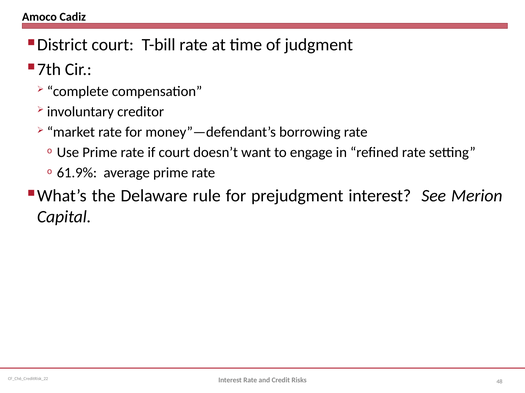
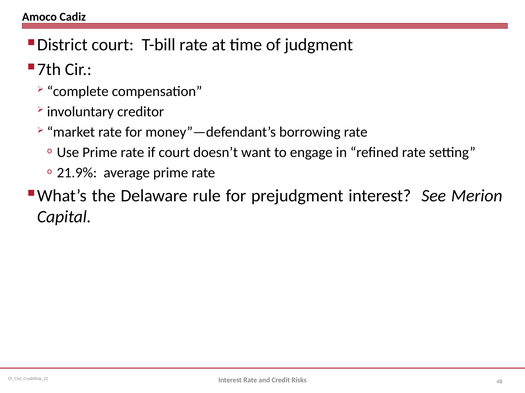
61.9%: 61.9% -> 21.9%
